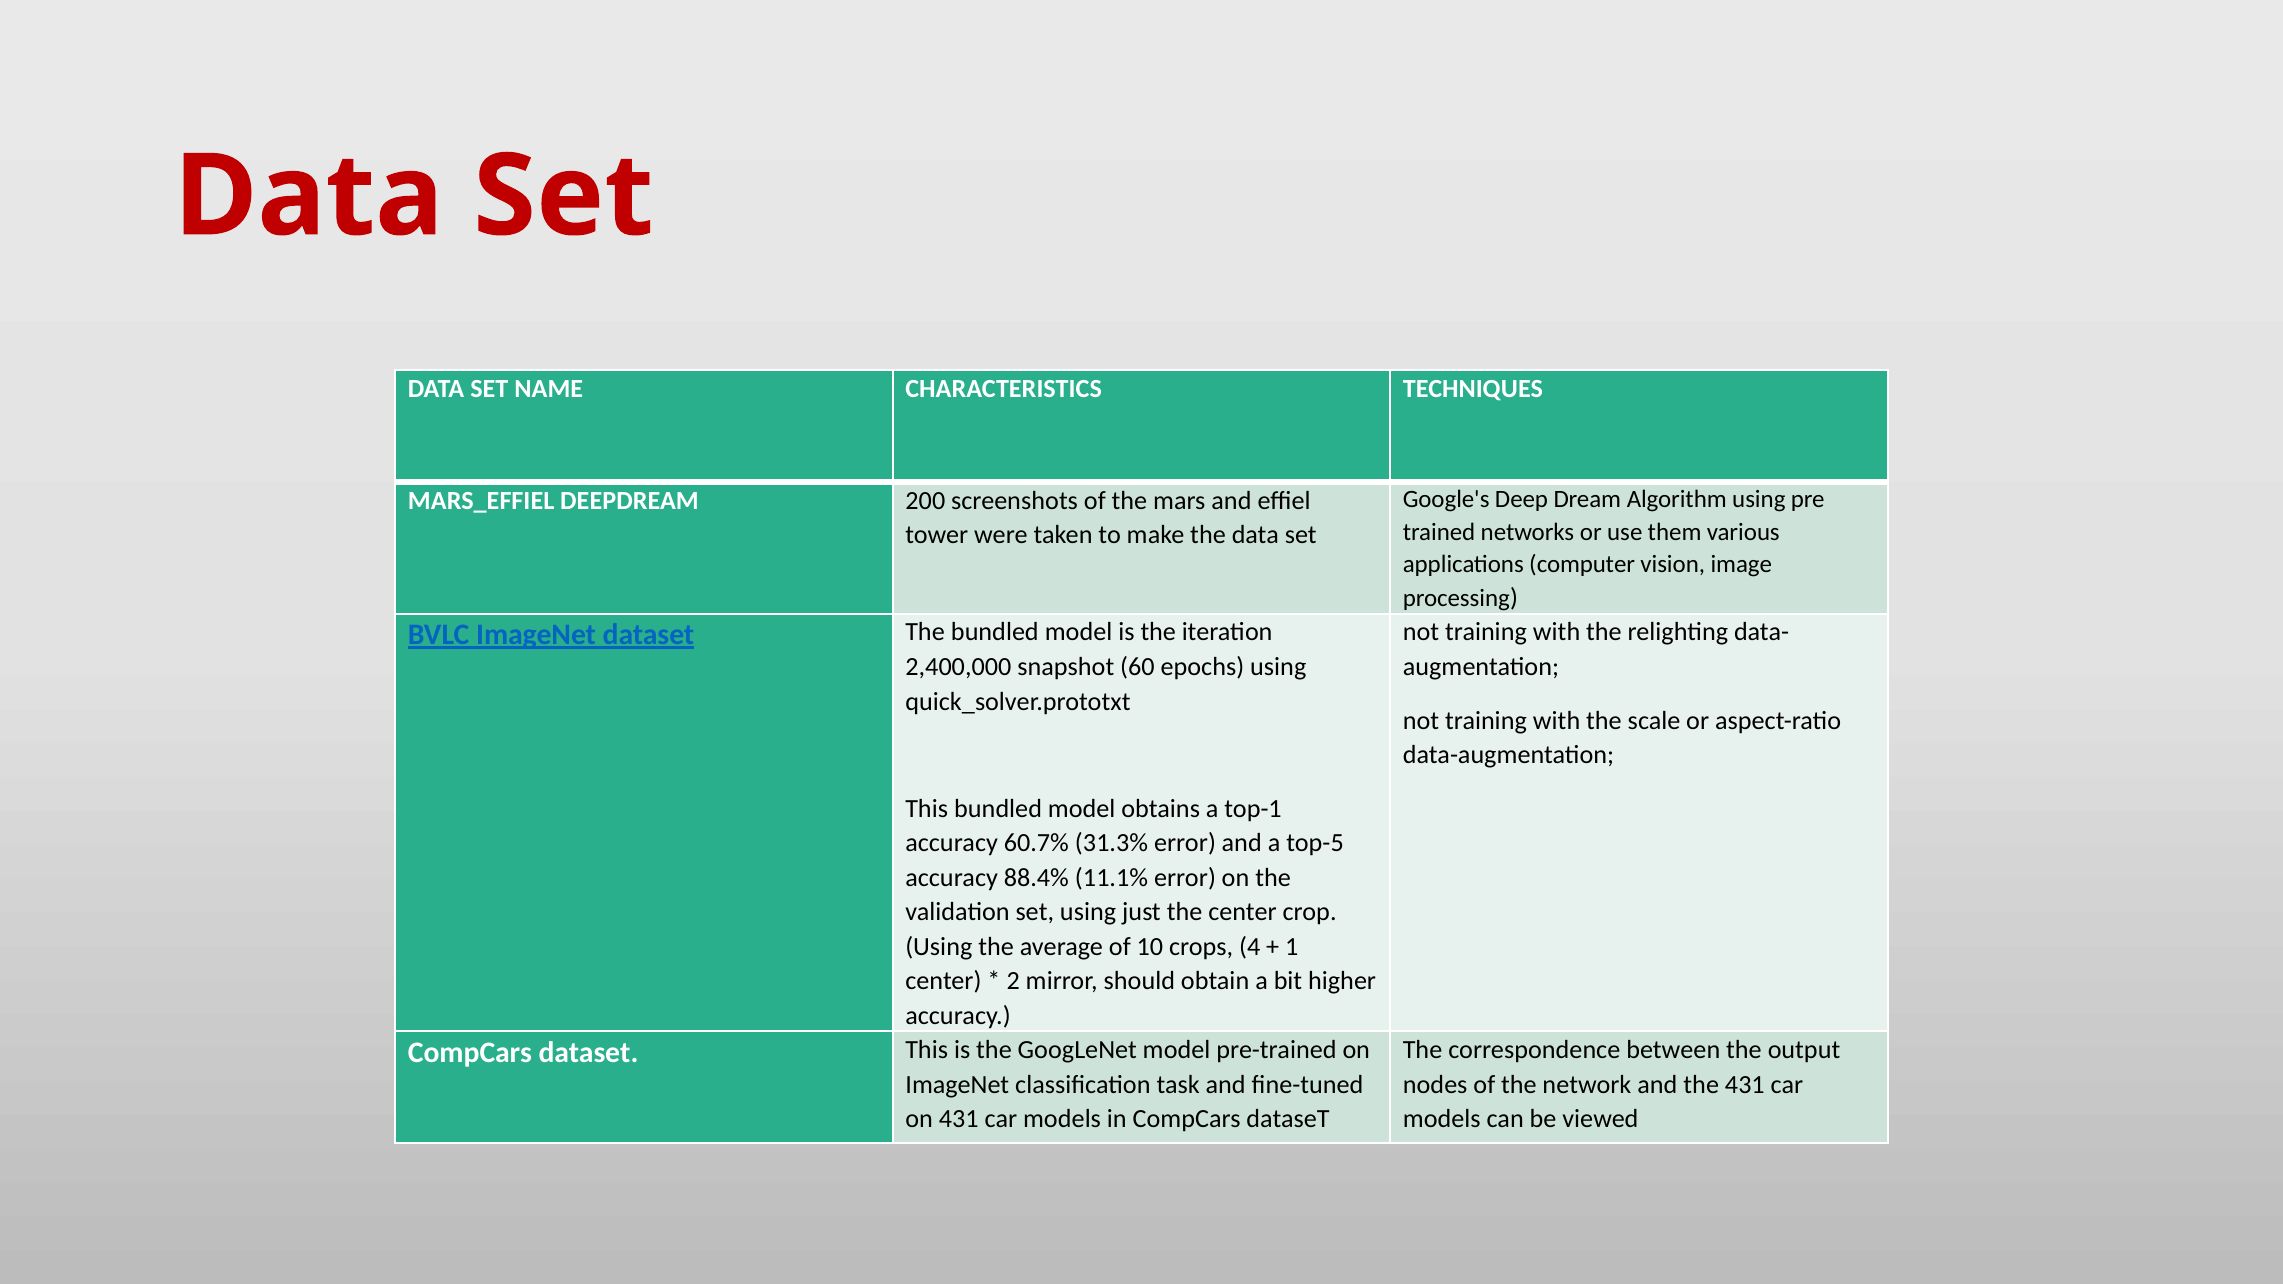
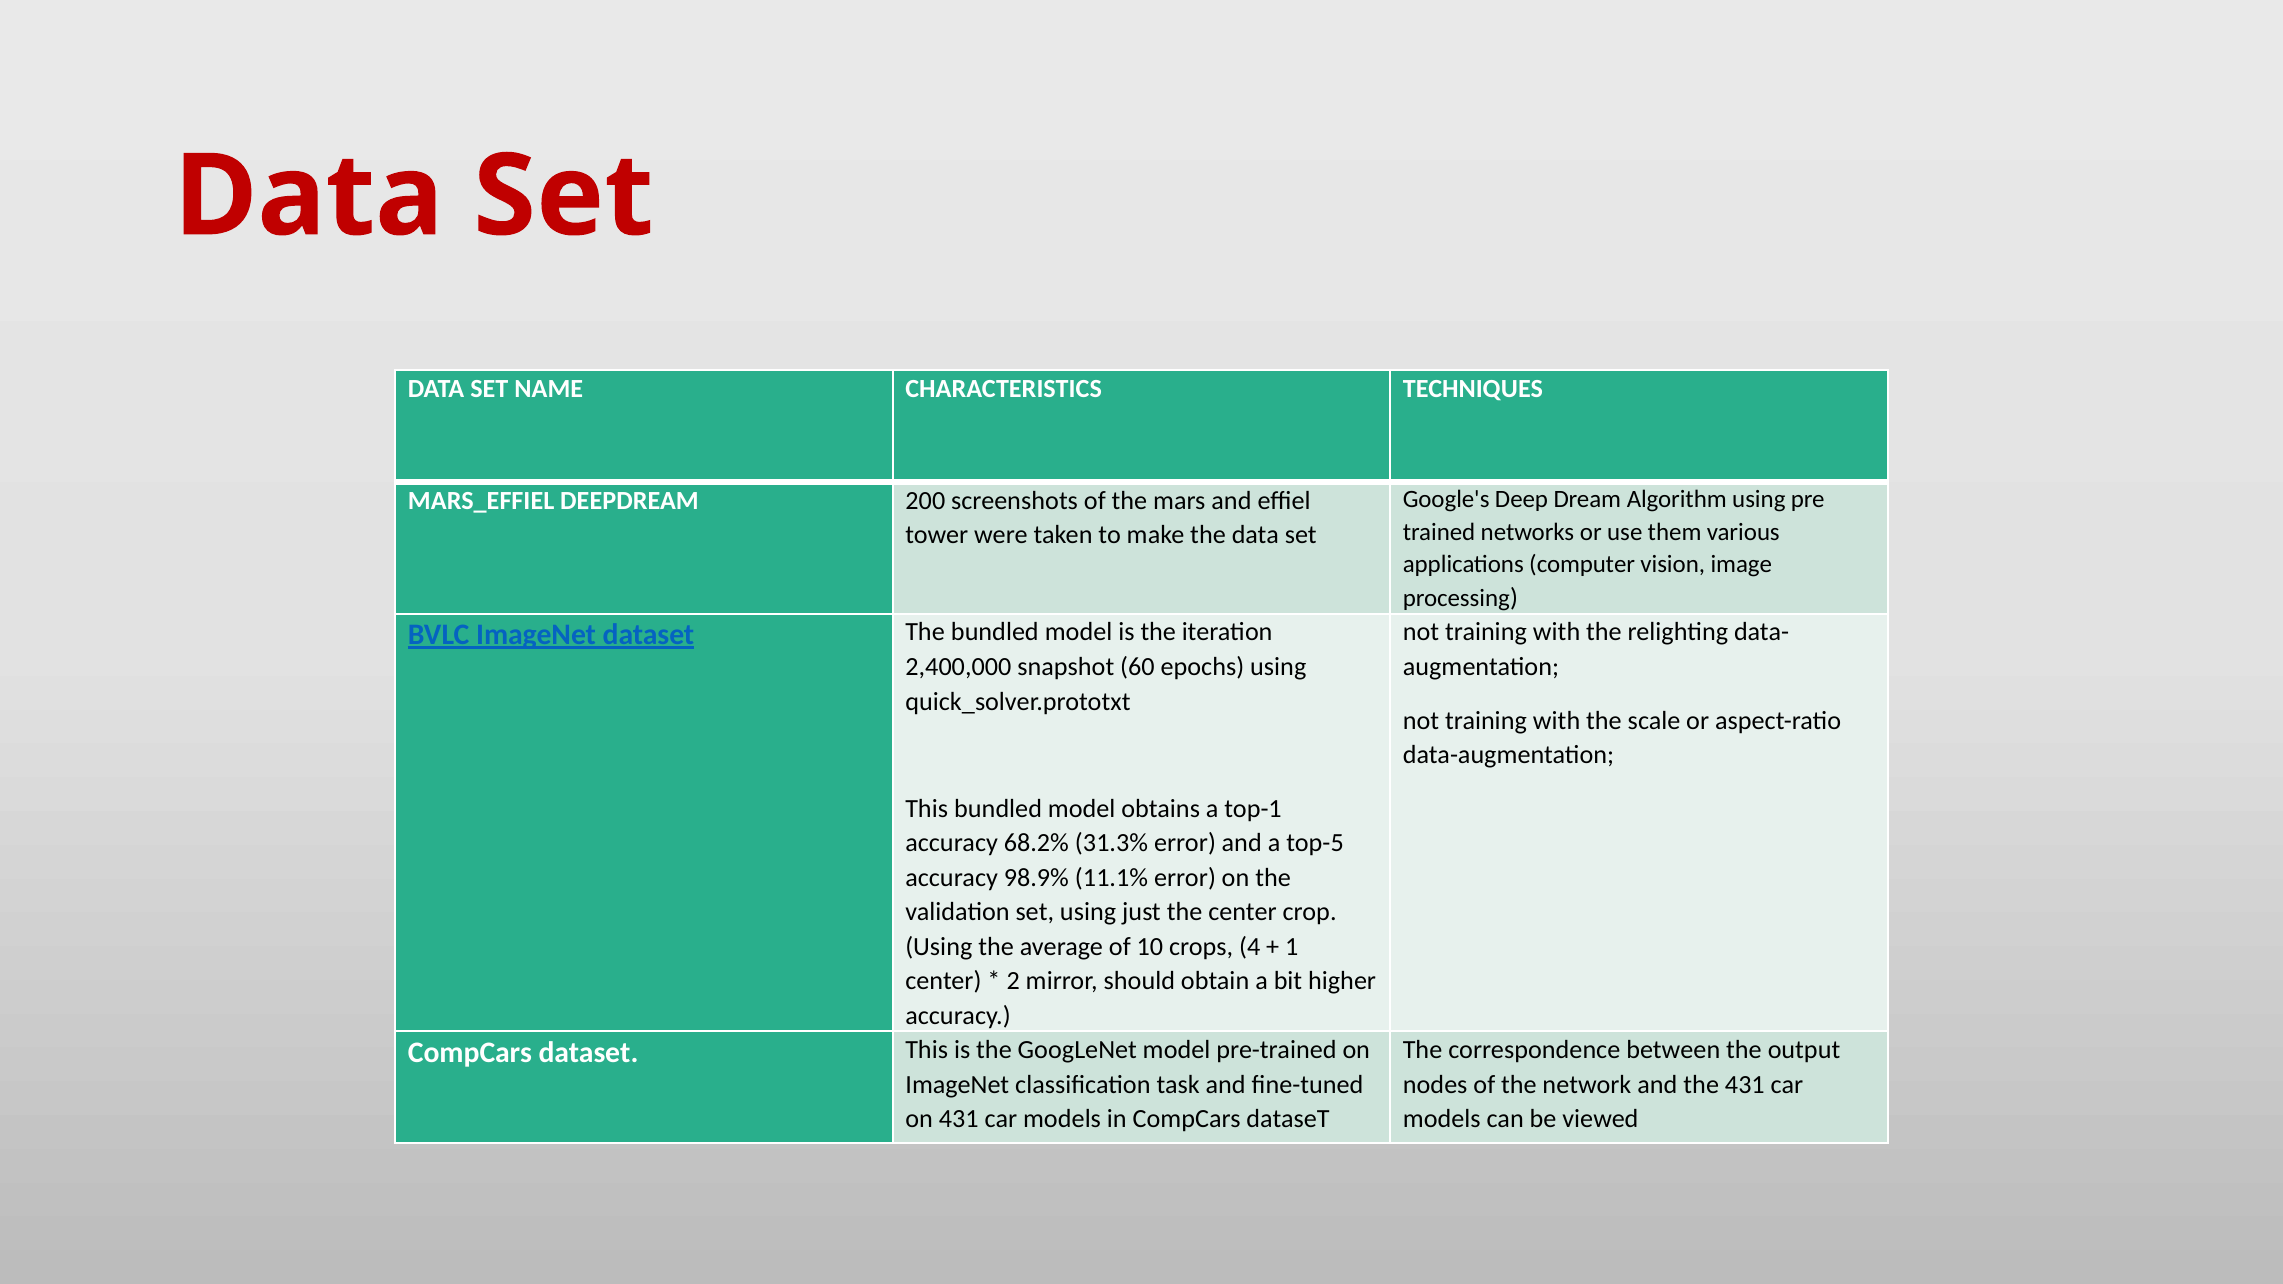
60.7%: 60.7% -> 68.2%
88.4%: 88.4% -> 98.9%
